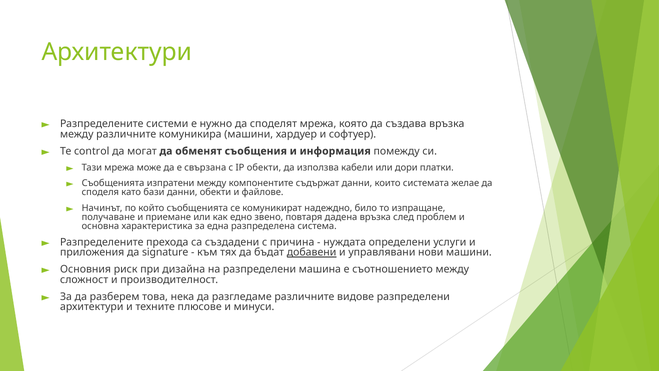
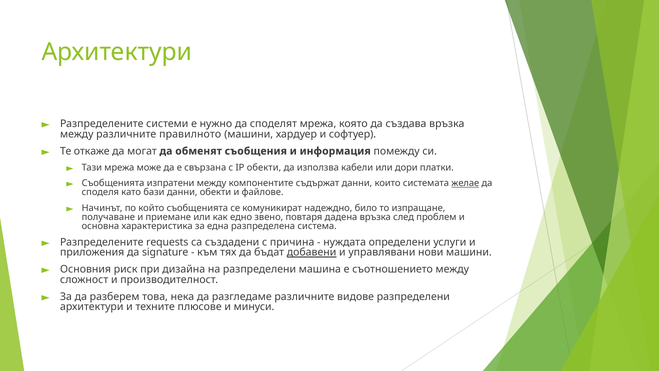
комуникира: комуникира -> правилното
control: control -> откаже
желае underline: none -> present
прехода: прехода -> requests
